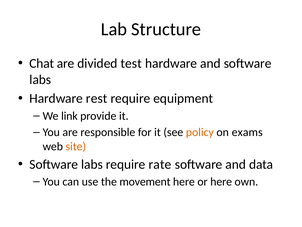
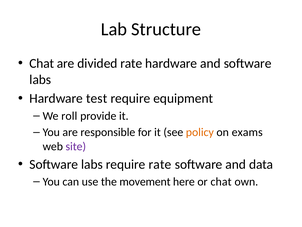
divided test: test -> rate
rest: rest -> test
link: link -> roll
site colour: orange -> purple
or here: here -> chat
